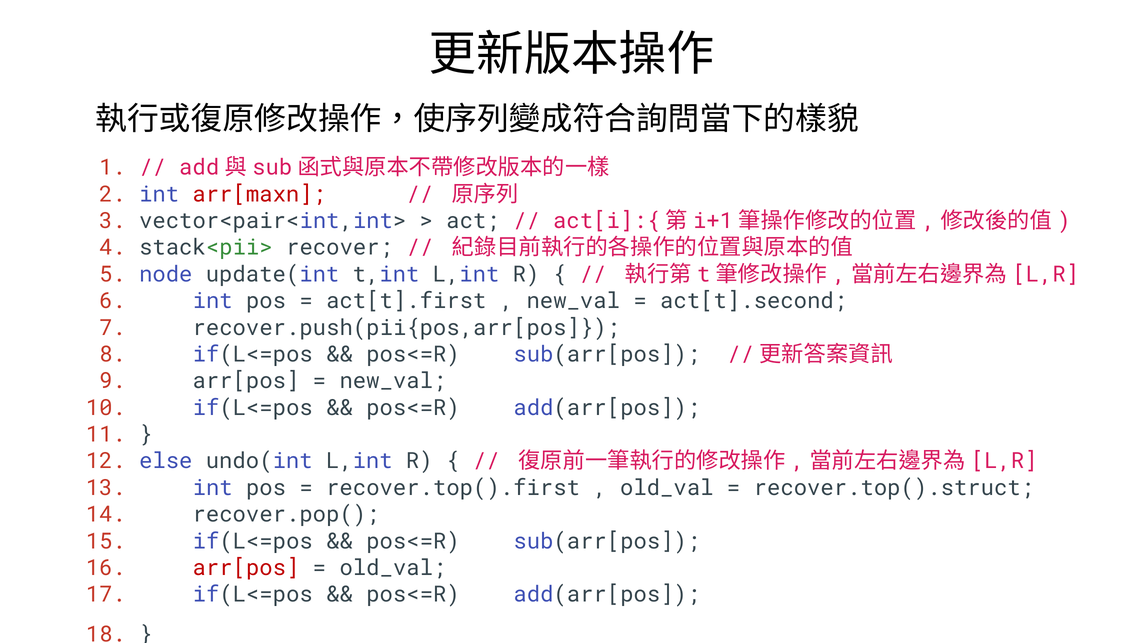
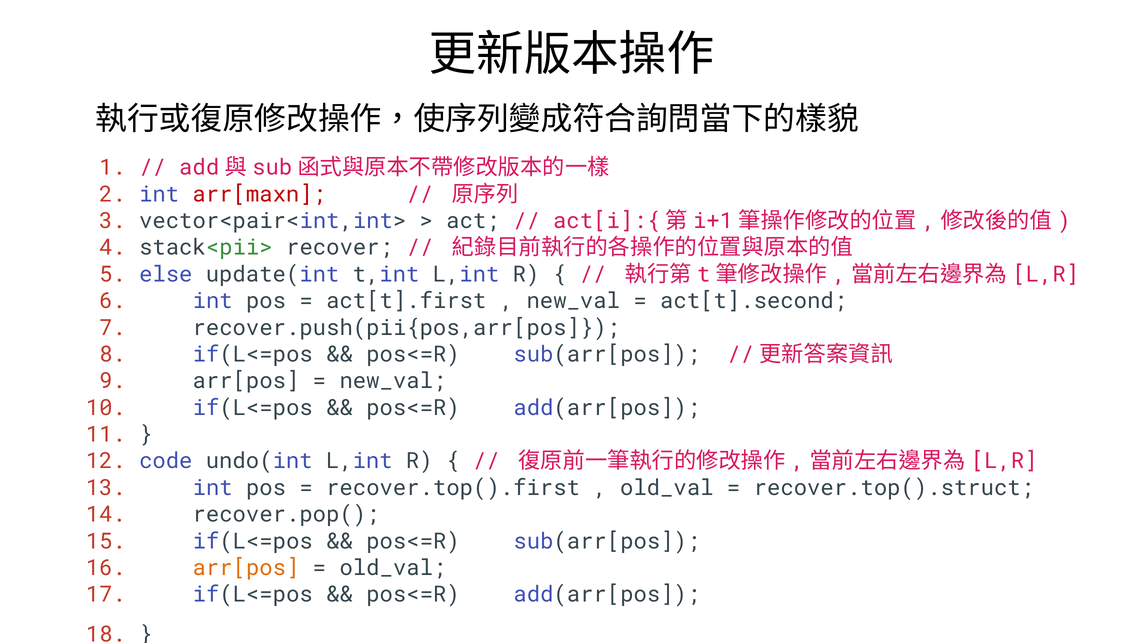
node: node -> else
else: else -> code
arr[pos at (246, 568) colour: red -> orange
